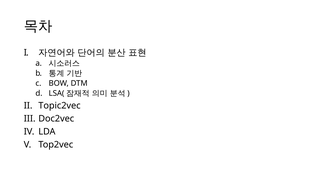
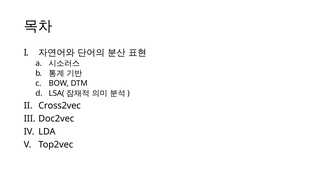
Topic2vec: Topic2vec -> Cross2vec
